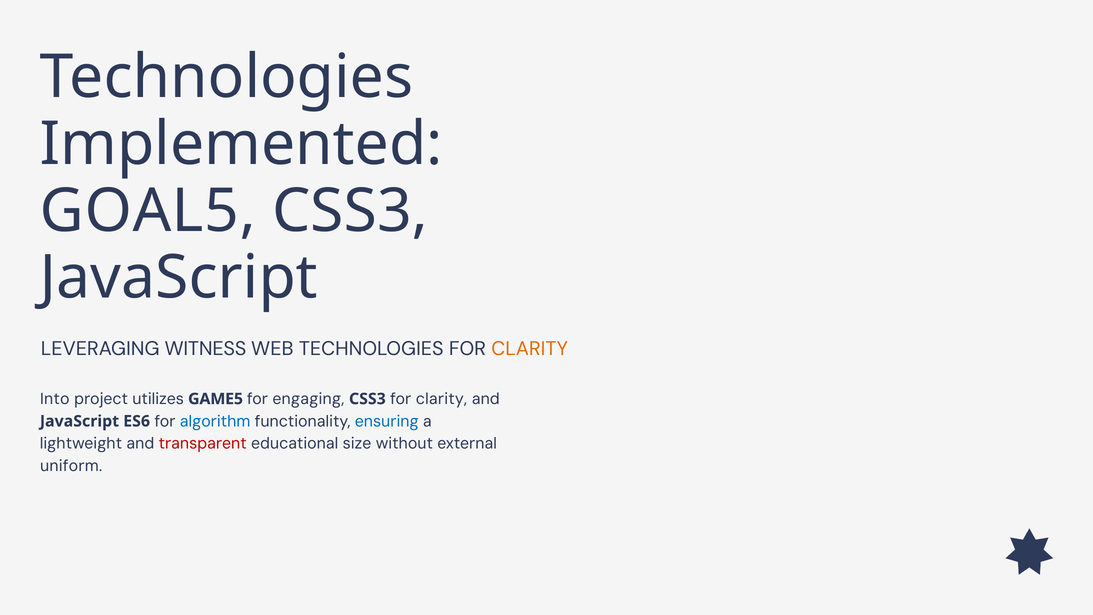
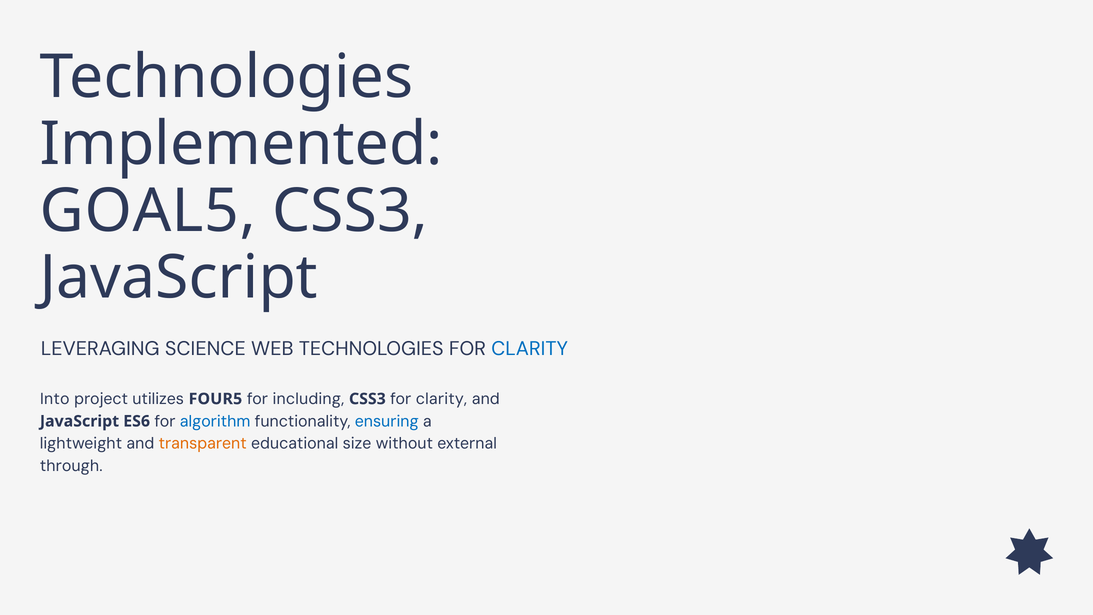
WITNESS: WITNESS -> SCIENCE
CLARITY at (530, 349) colour: orange -> blue
GAME5: GAME5 -> FOUR5
engaging: engaging -> including
transparent colour: red -> orange
uniform: uniform -> through
